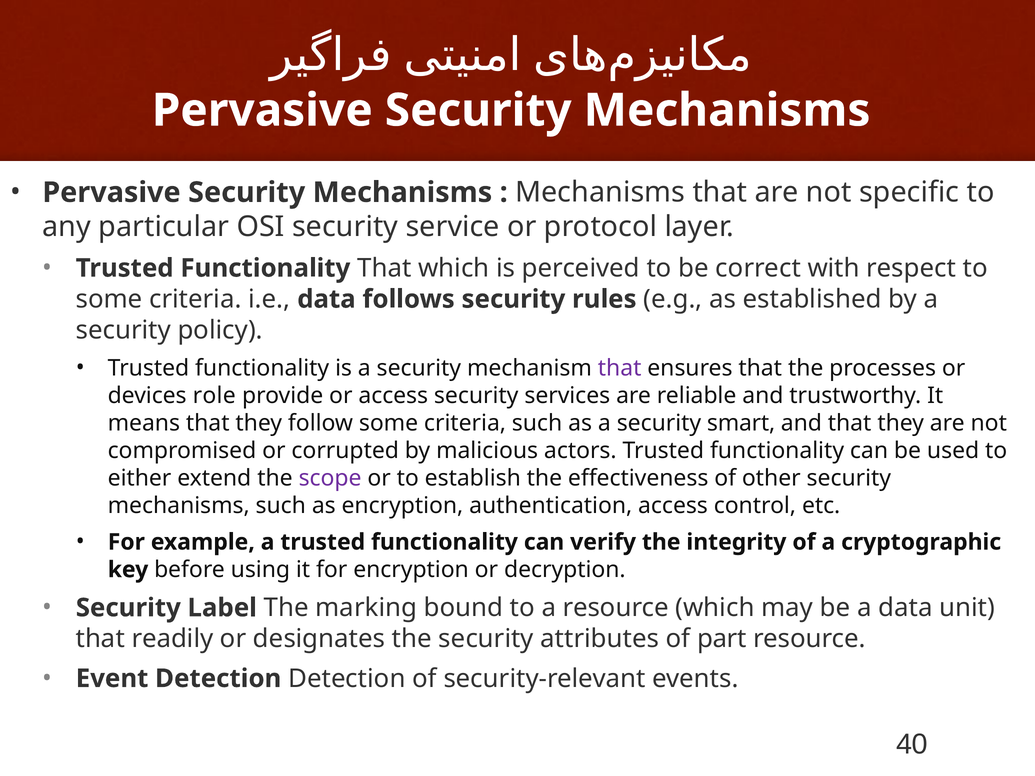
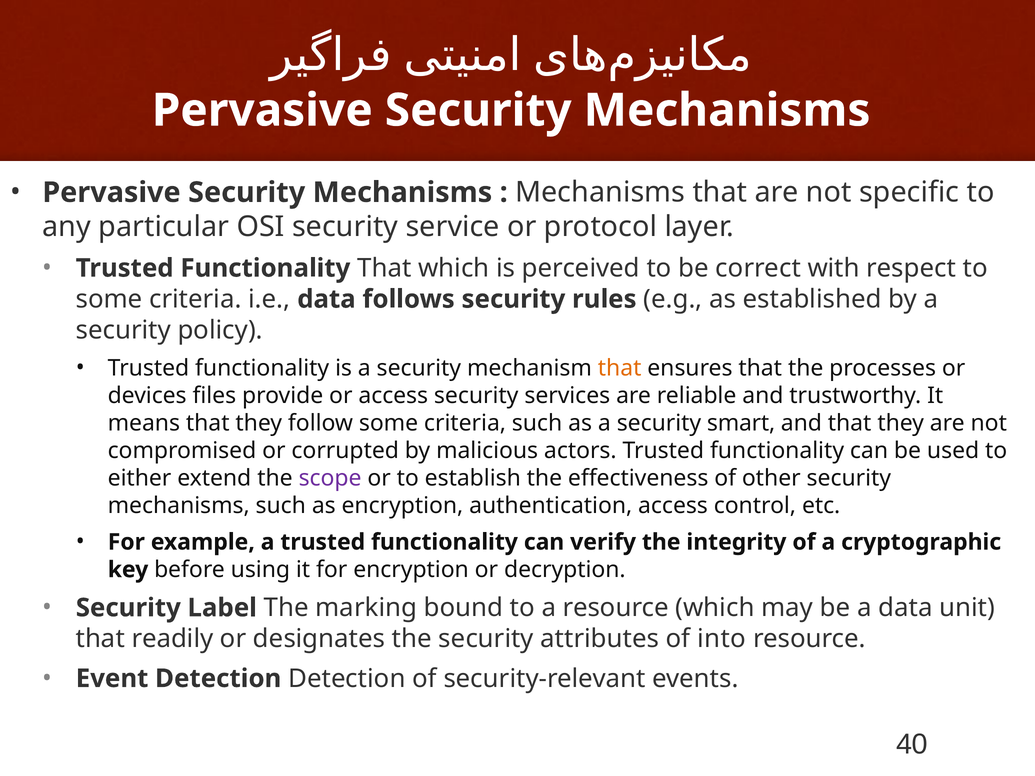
that at (620, 368) colour: purple -> orange
role: role -> files
part: part -> into
